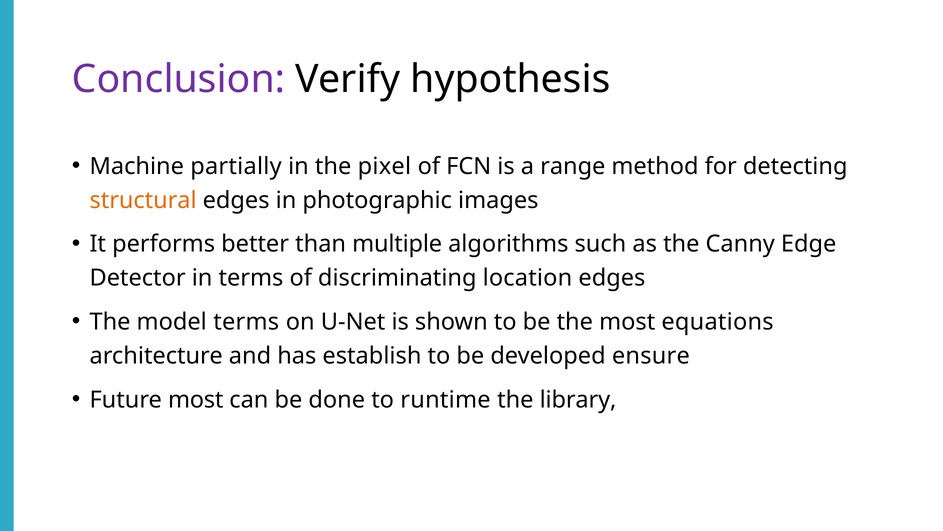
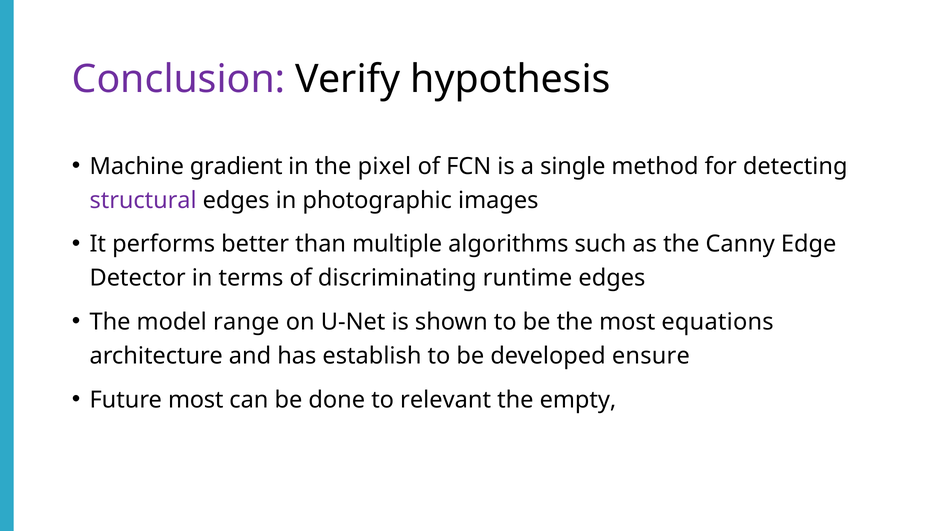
partially: partially -> gradient
range: range -> single
structural colour: orange -> purple
location: location -> runtime
model terms: terms -> range
runtime: runtime -> relevant
library: library -> empty
